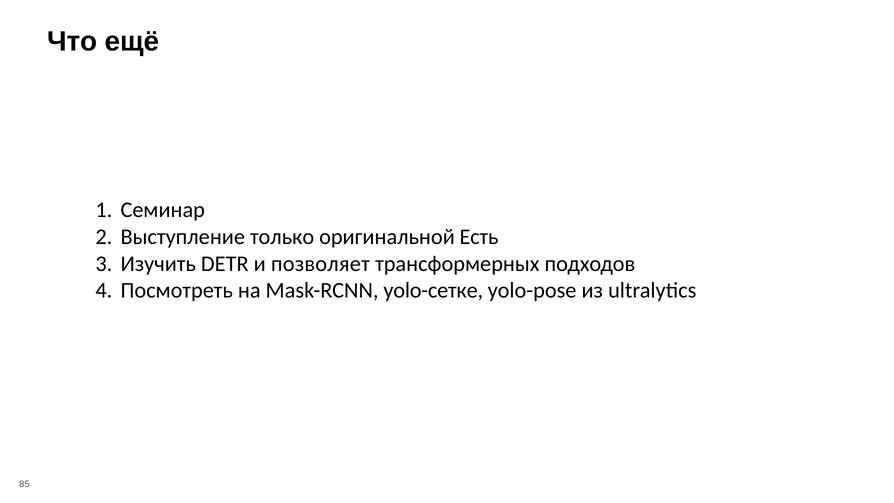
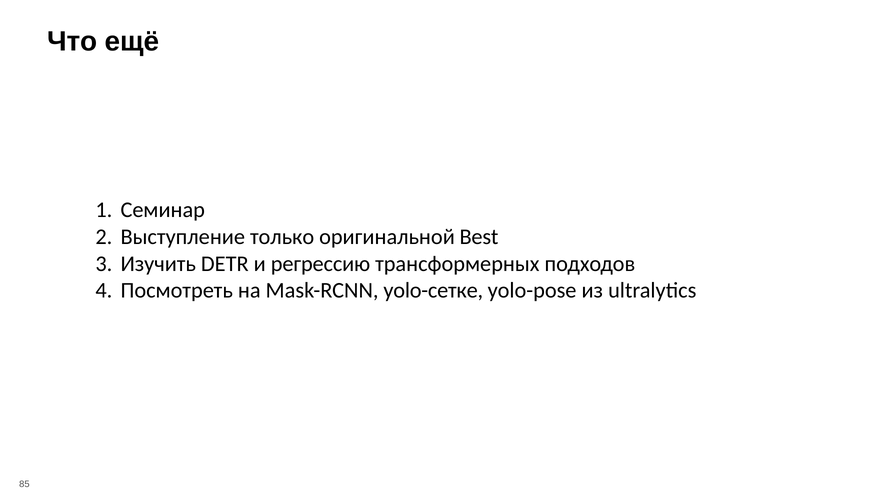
Есть: Есть -> Best
позволяет: позволяет -> регрессию
